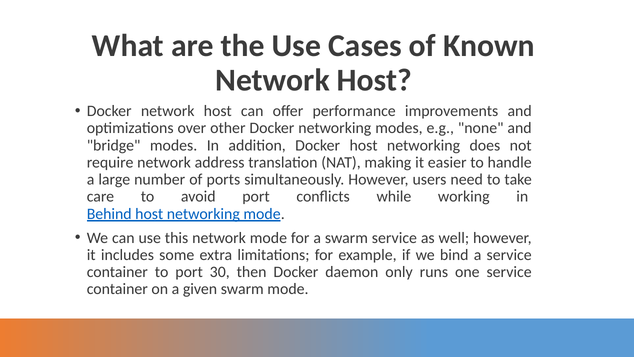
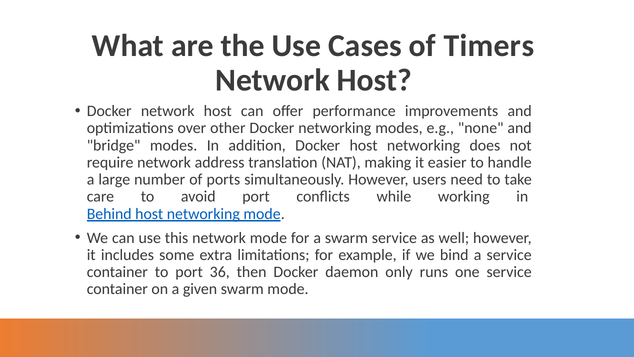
Known: Known -> Timers
30: 30 -> 36
